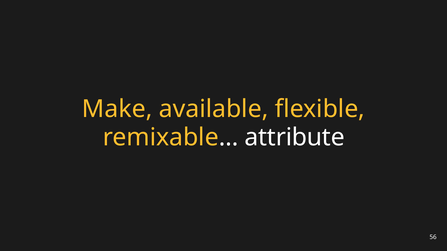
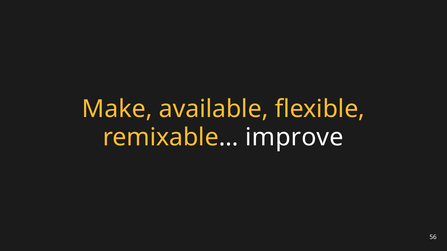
attribute: attribute -> improve
